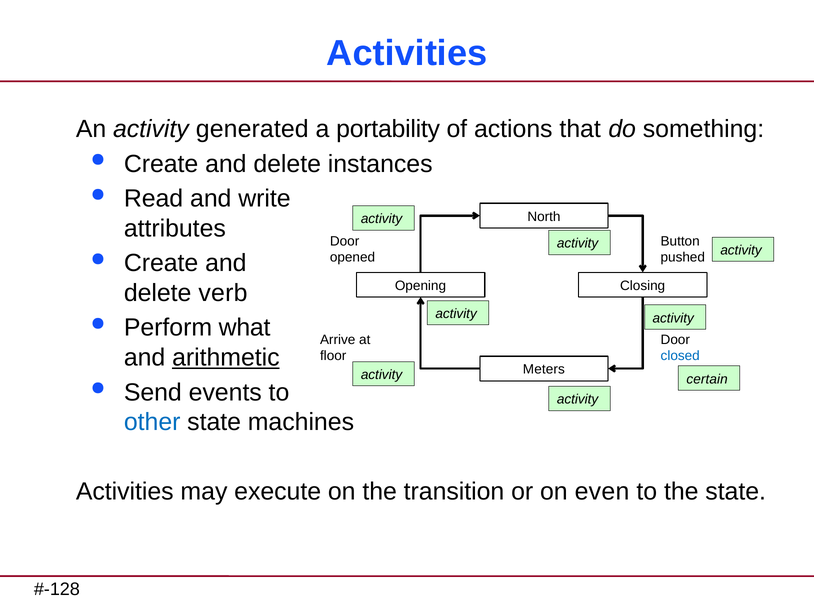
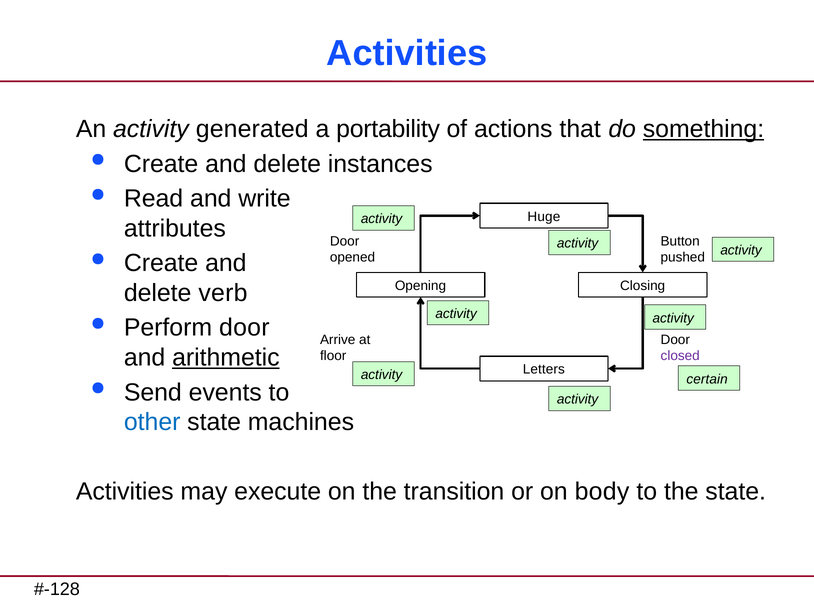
something underline: none -> present
North: North -> Huge
Perform what: what -> door
closed colour: blue -> purple
Meters: Meters -> Letters
even: even -> body
